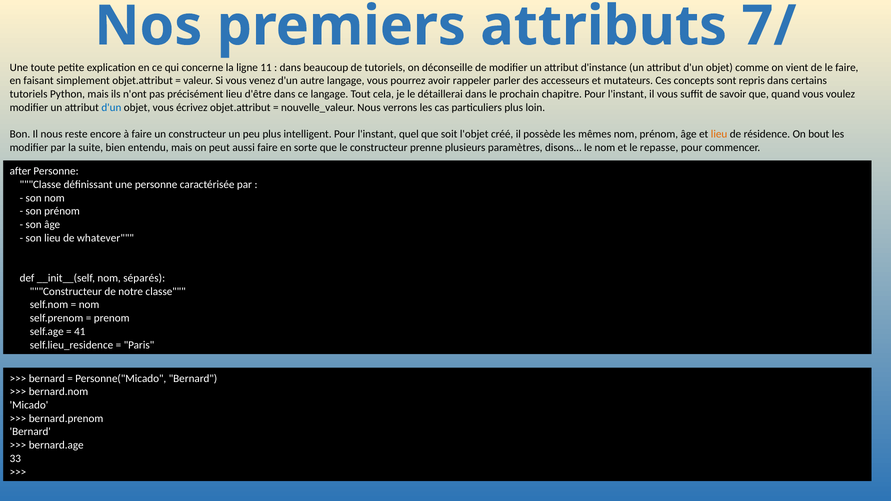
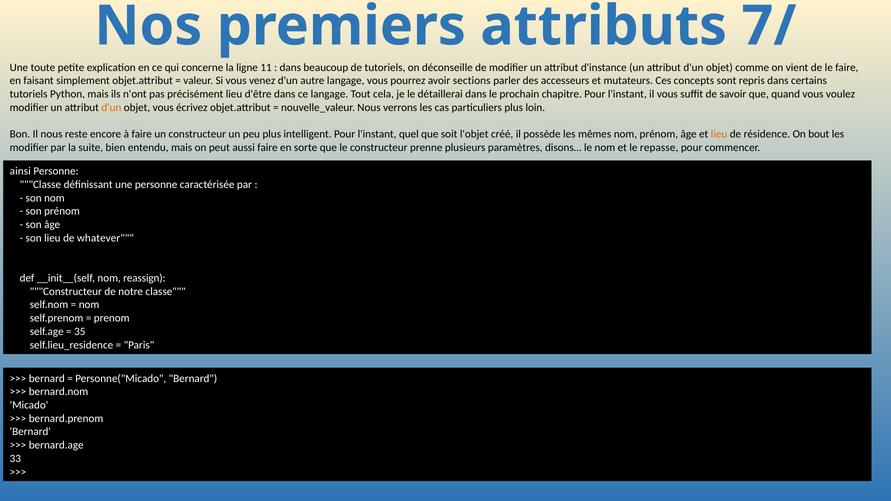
rappeler: rappeler -> sections
d'un at (111, 107) colour: blue -> orange
after: after -> ainsi
séparés: séparés -> reassign
41: 41 -> 35
